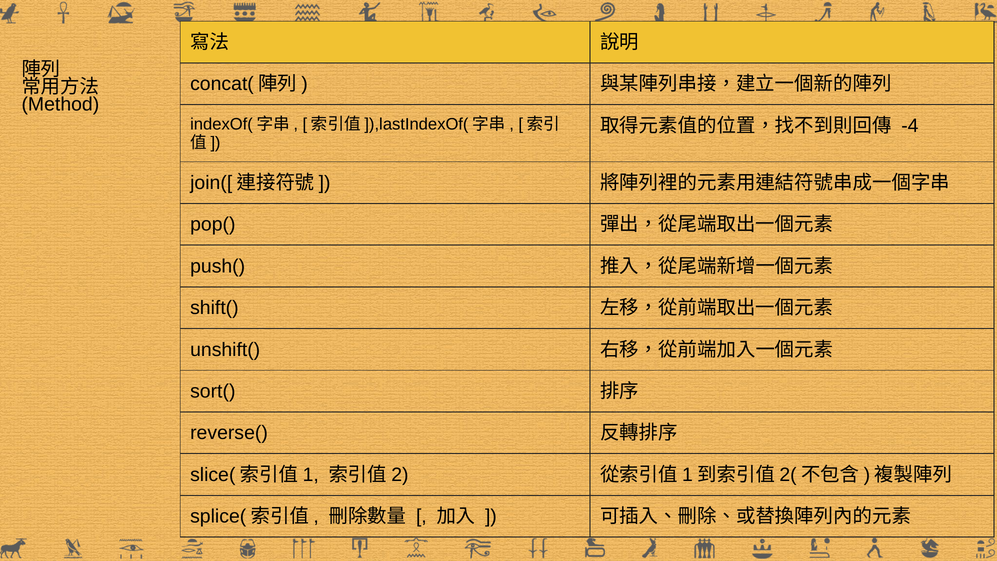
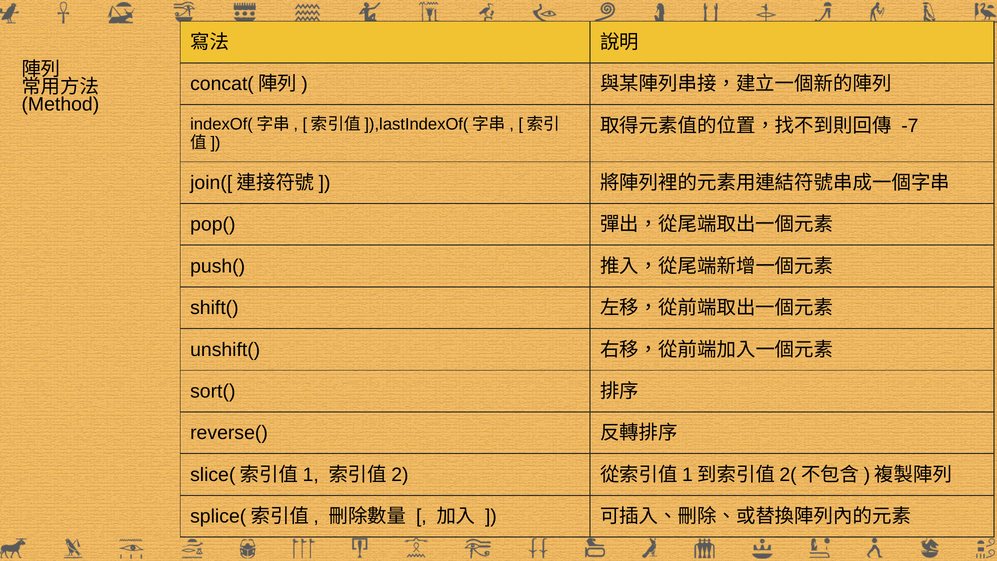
-4: -4 -> -7
